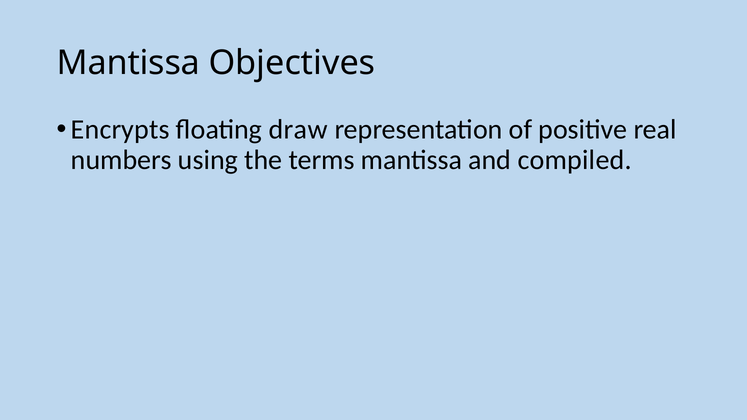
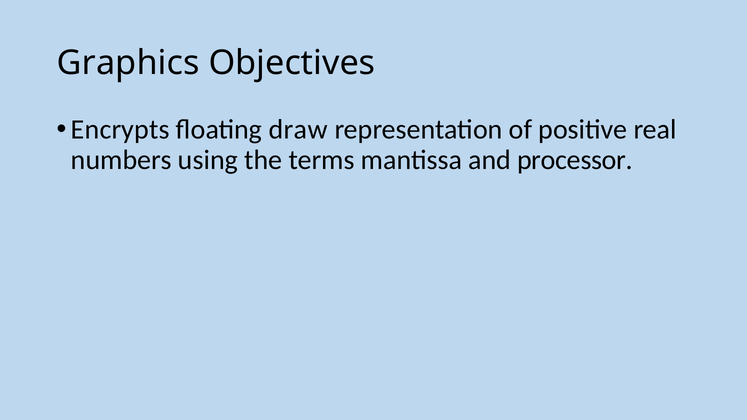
Mantissa at (128, 63): Mantissa -> Graphics
compiled: compiled -> processor
